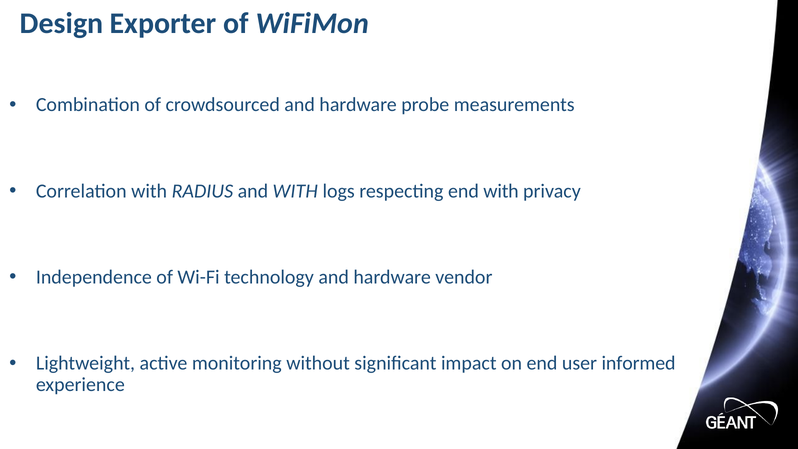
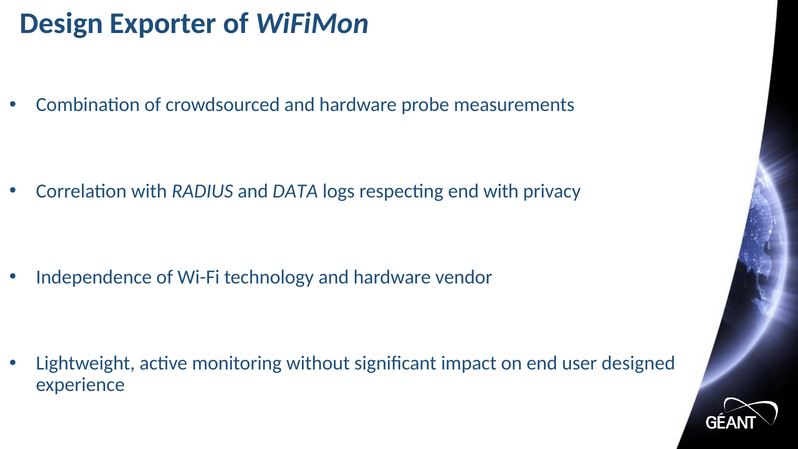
and WITH: WITH -> DATA
informed: informed -> designed
